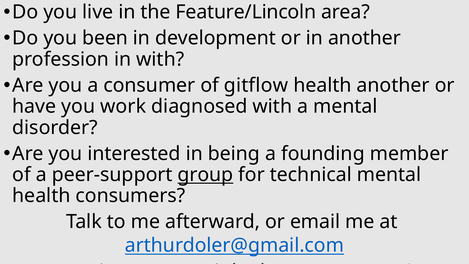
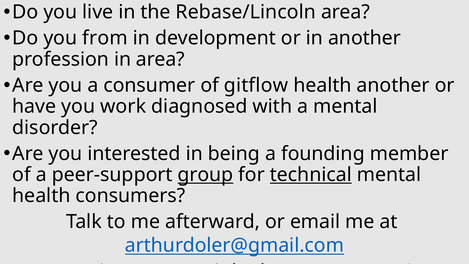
Feature/Lincoln: Feature/Lincoln -> Rebase/Lincoln
been: been -> from
in with: with -> area
technical underline: none -> present
